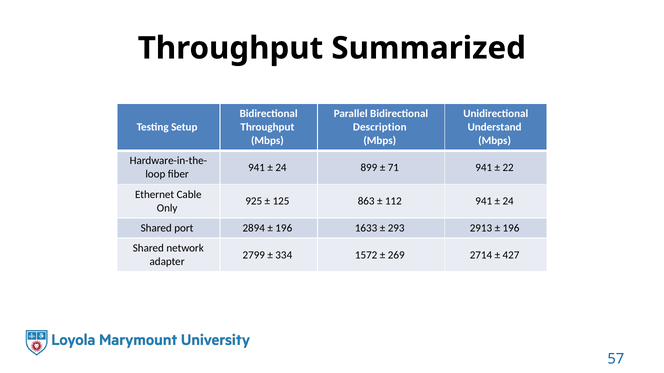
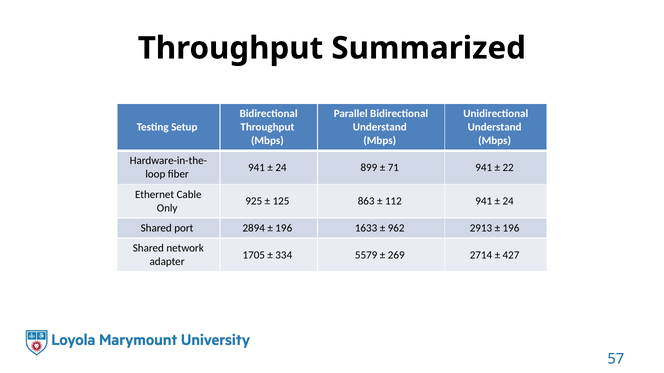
Description at (380, 127): Description -> Understand
293: 293 -> 962
2799: 2799 -> 1705
1572: 1572 -> 5579
